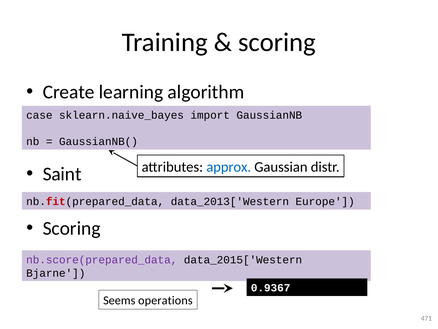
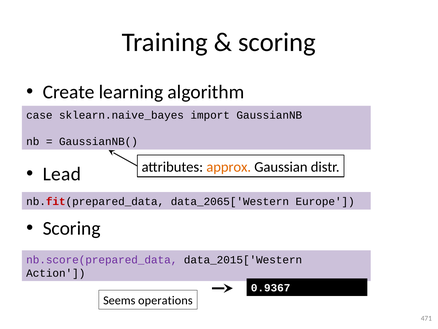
approx colour: blue -> orange
Saint: Saint -> Lead
data_2013['Western: data_2013['Western -> data_2065['Western
Bjarne: Bjarne -> Action
